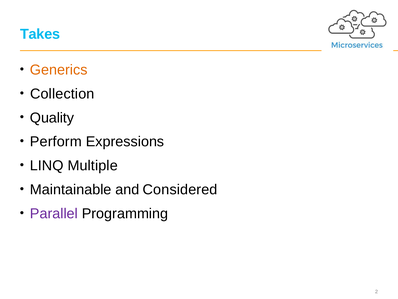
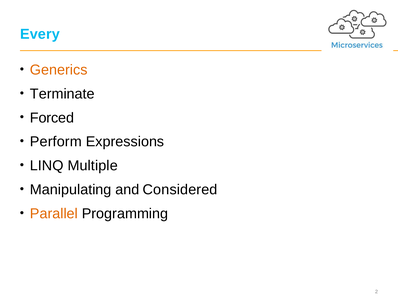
Takes: Takes -> Every
Collection: Collection -> Terminate
Quality: Quality -> Forced
Maintainable: Maintainable -> Manipulating
Parallel colour: purple -> orange
